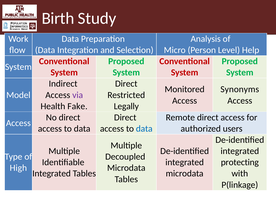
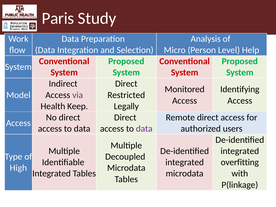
Birth: Birth -> Paris
Synonyms: Synonyms -> Identifying
Fake: Fake -> Keep
data at (144, 129) colour: blue -> purple
protecting: protecting -> overfitting
